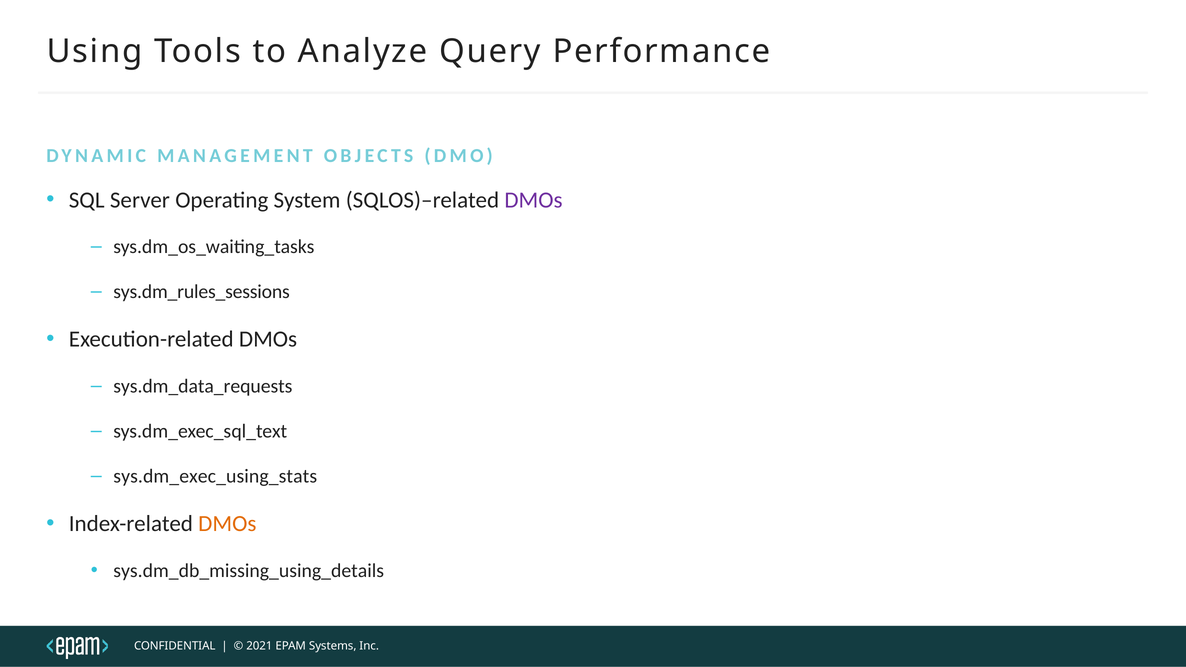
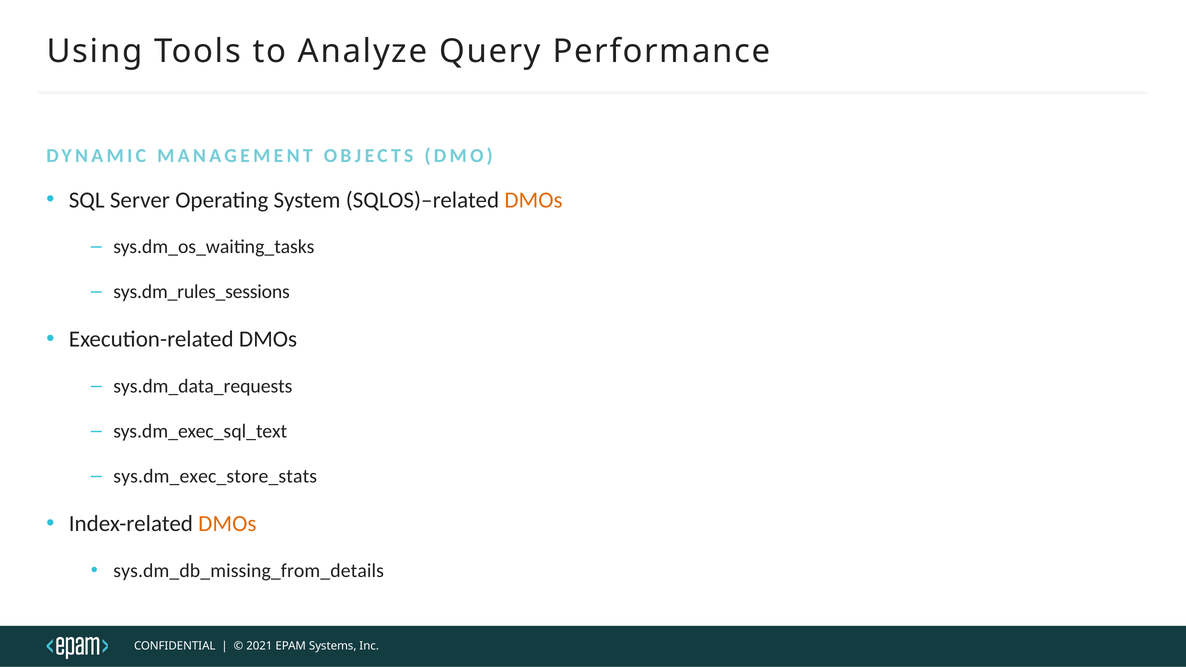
DMOs at (534, 200) colour: purple -> orange
sys.dm_exec_using_stats: sys.dm_exec_using_stats -> sys.dm_exec_store_stats
sys.dm_db_missing_using_details: sys.dm_db_missing_using_details -> sys.dm_db_missing_from_details
